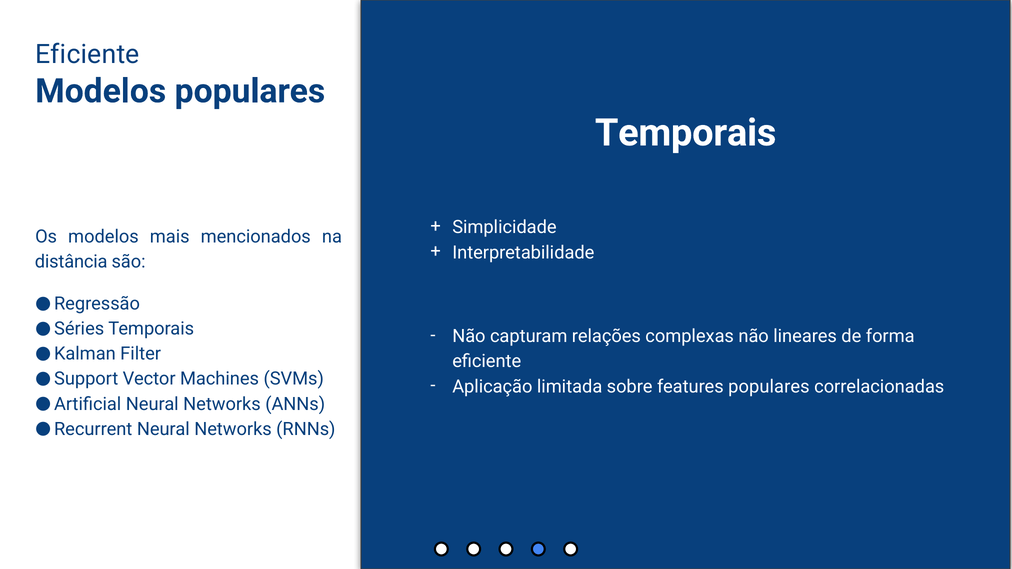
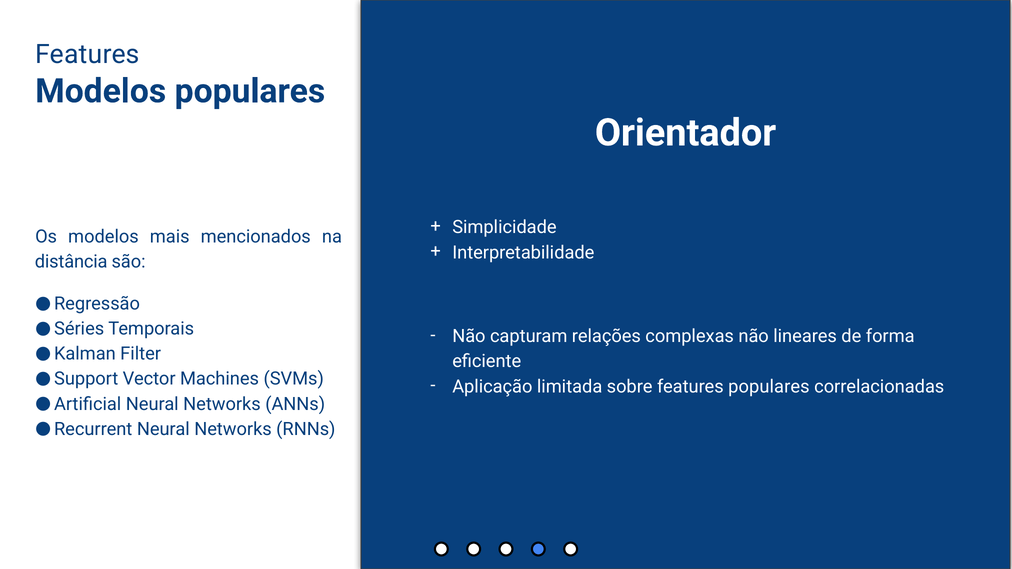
Eficiente at (87, 54): Eficiente -> Features
Temporais at (686, 133): Temporais -> Orientador
